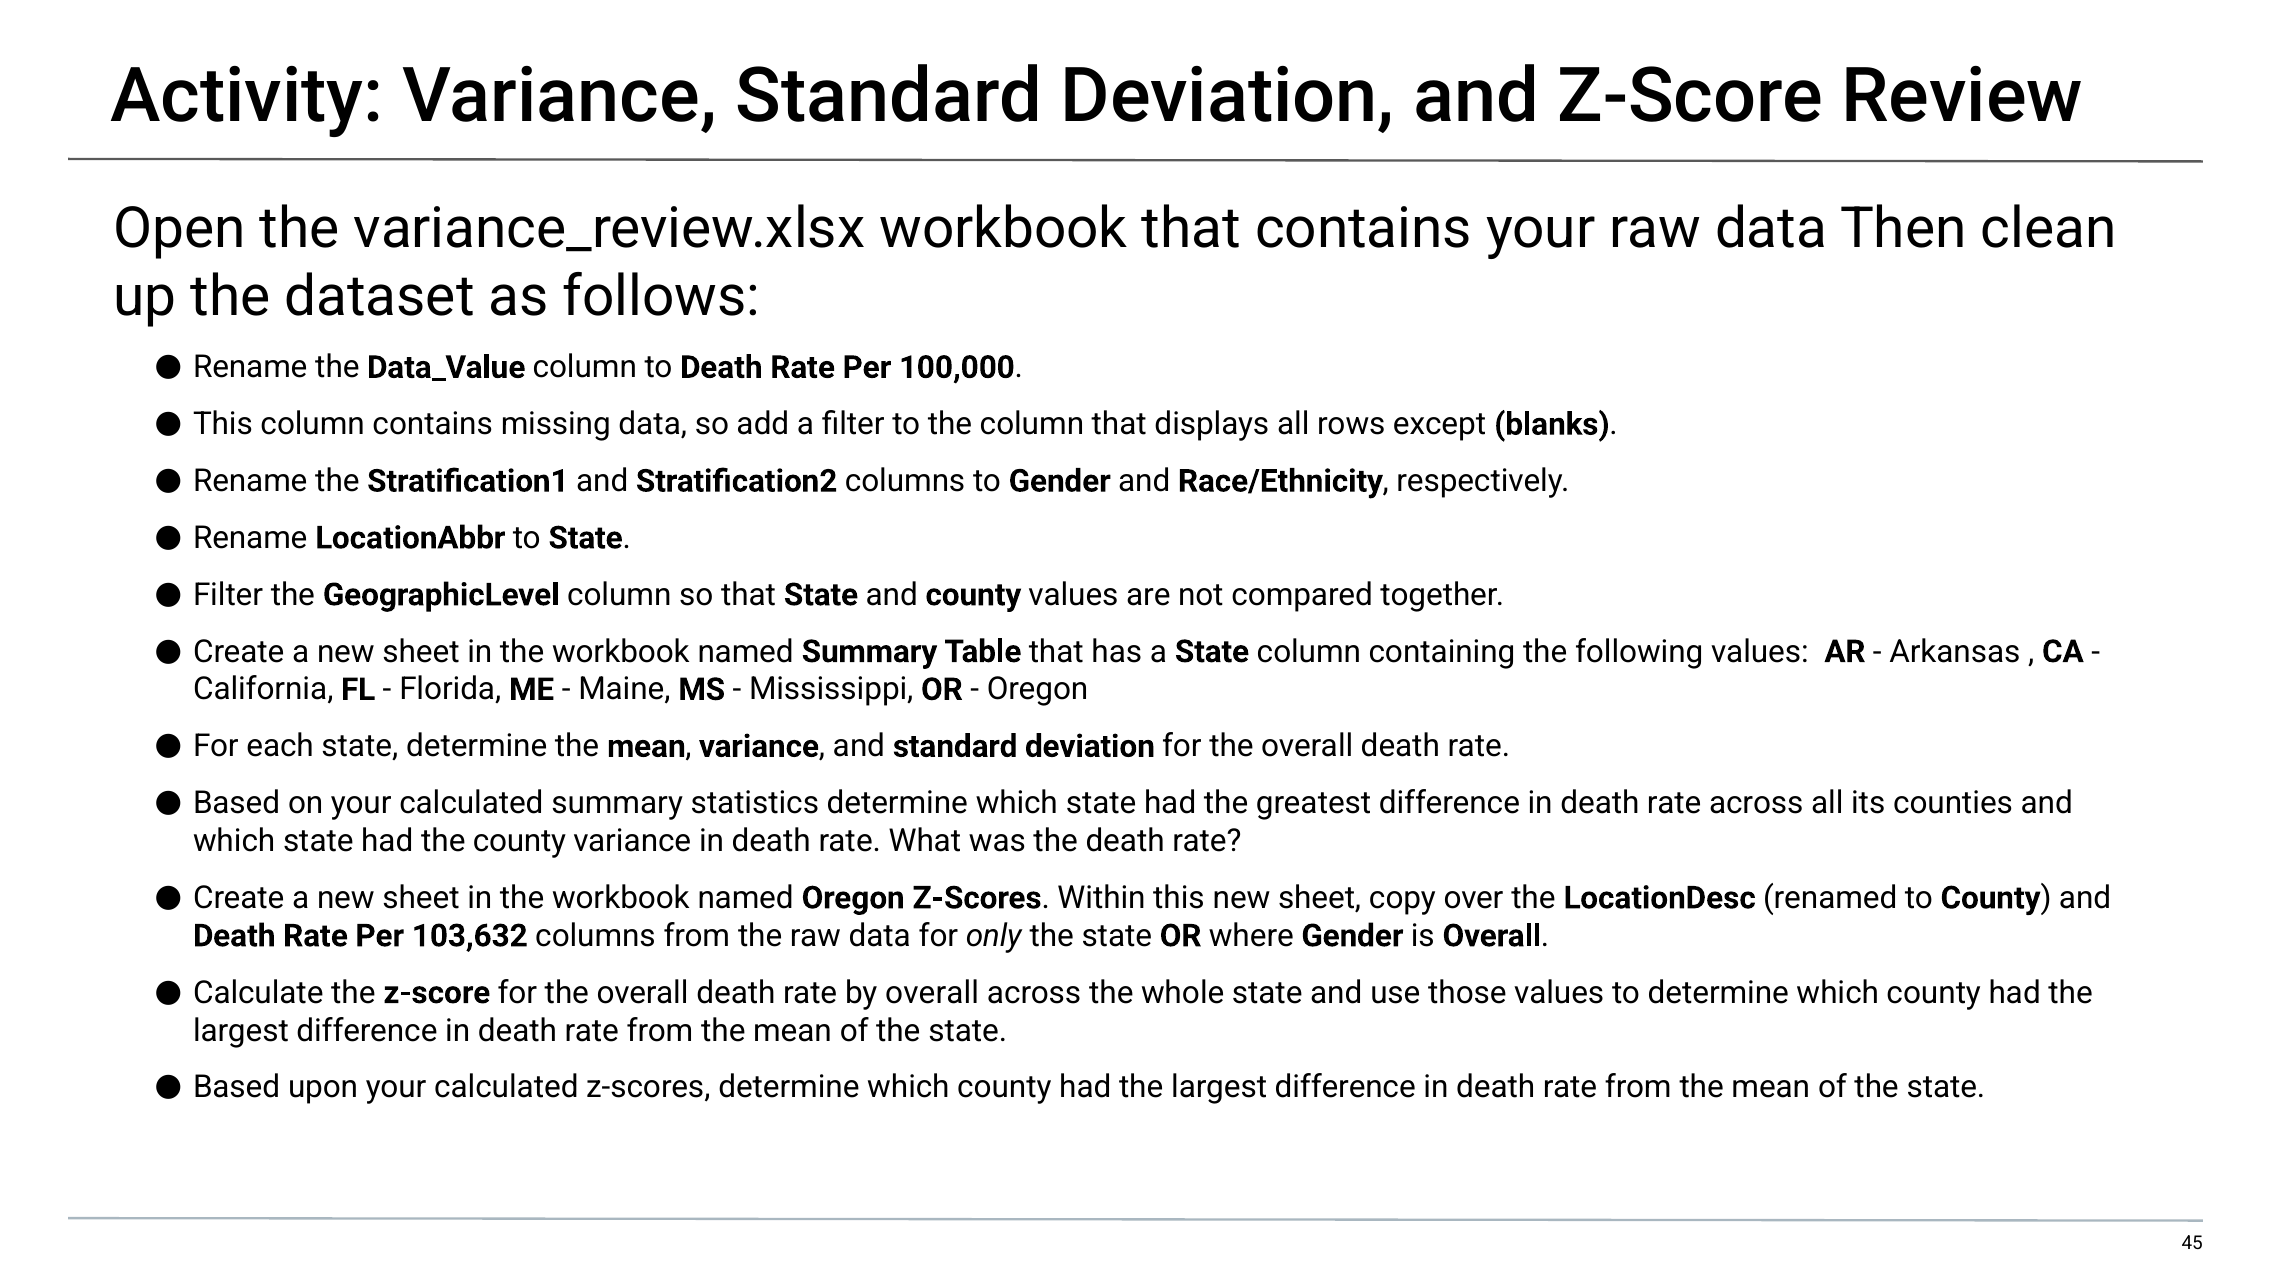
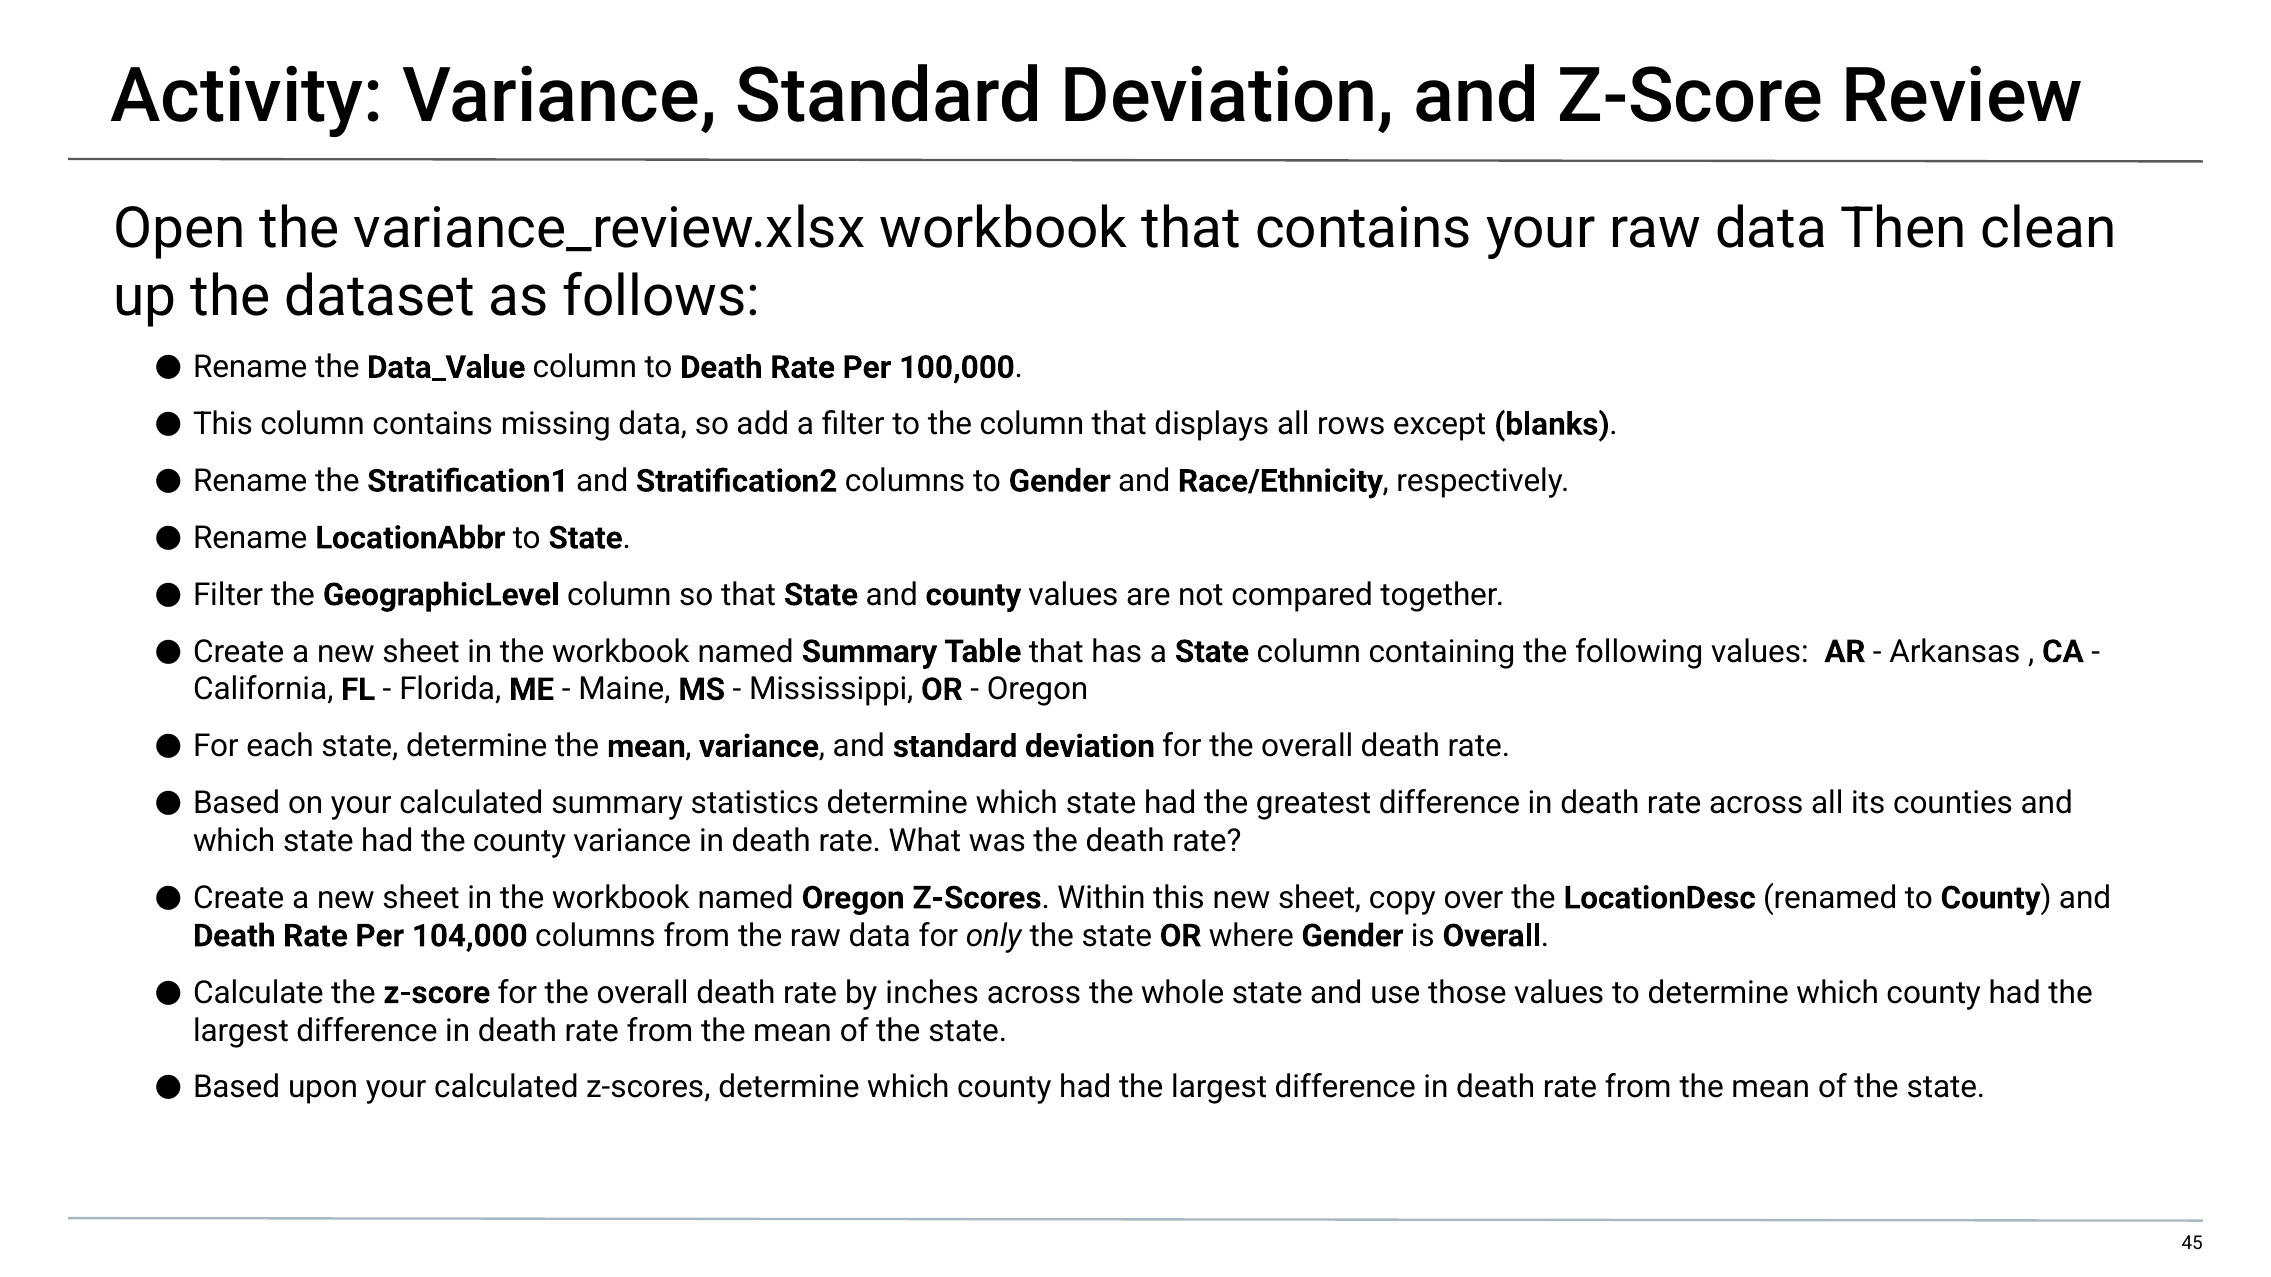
103,632: 103,632 -> 104,000
by overall: overall -> inches
